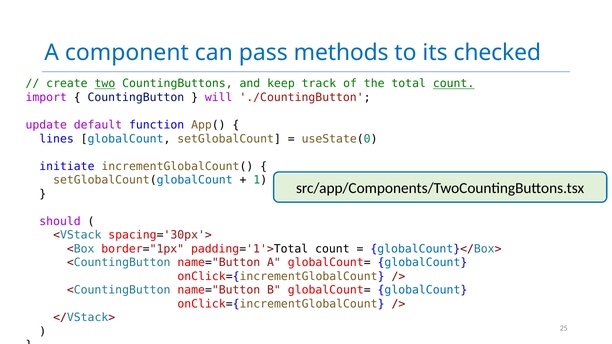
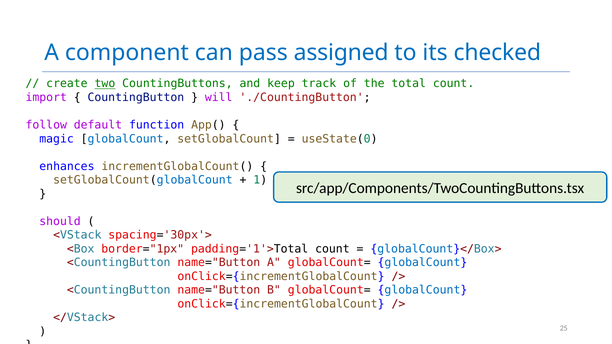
methods: methods -> assigned
count at (454, 84) underline: present -> none
update: update -> follow
lines: lines -> magic
initiate: initiate -> enhances
